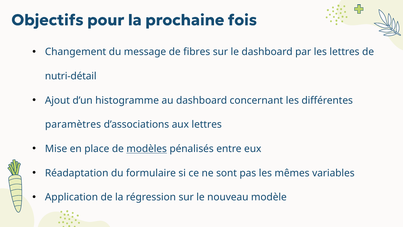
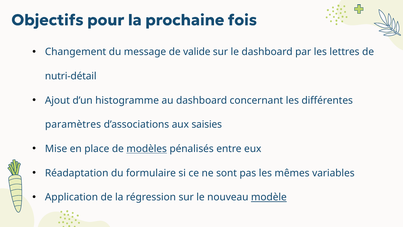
fibres: fibres -> valide
aux lettres: lettres -> saisies
modèle underline: none -> present
